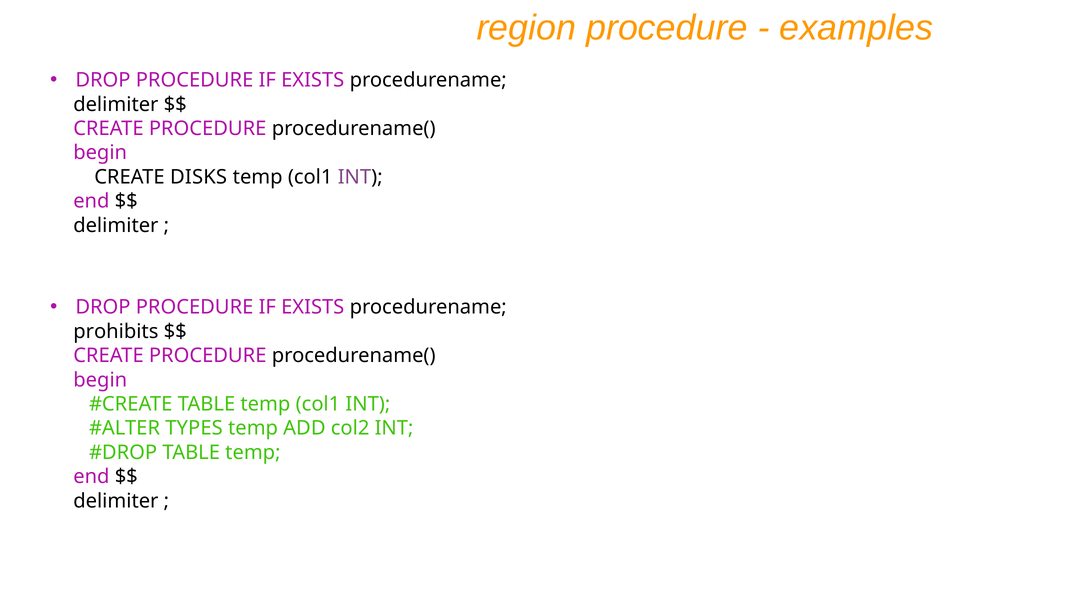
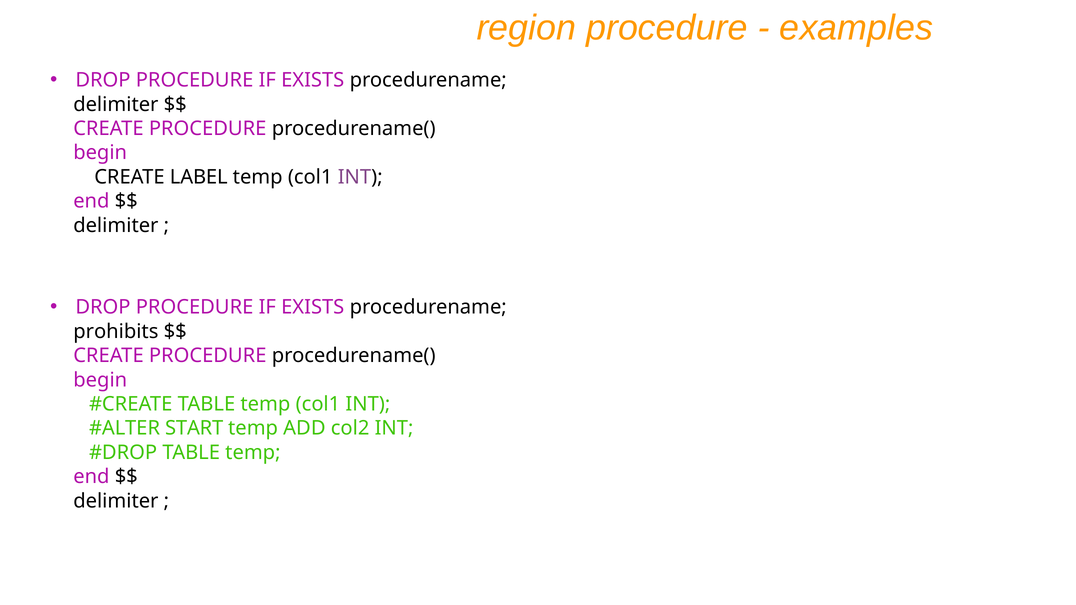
DISKS: DISKS -> LABEL
TYPES: TYPES -> START
